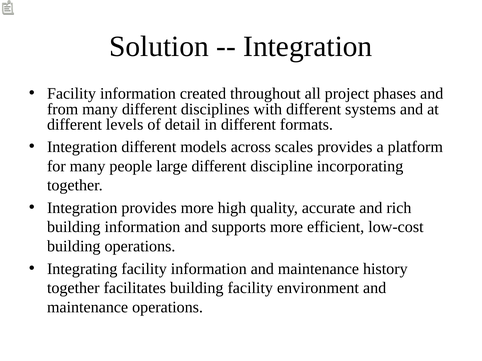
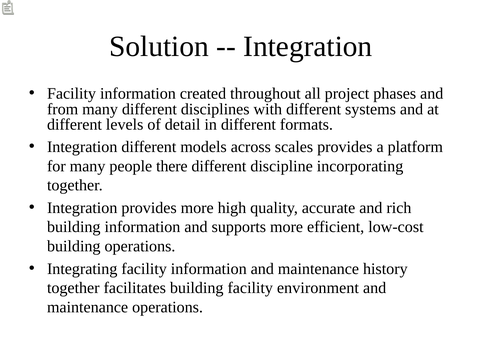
large: large -> there
